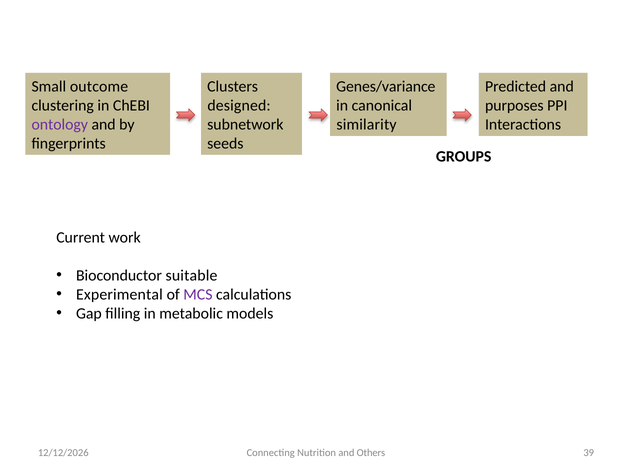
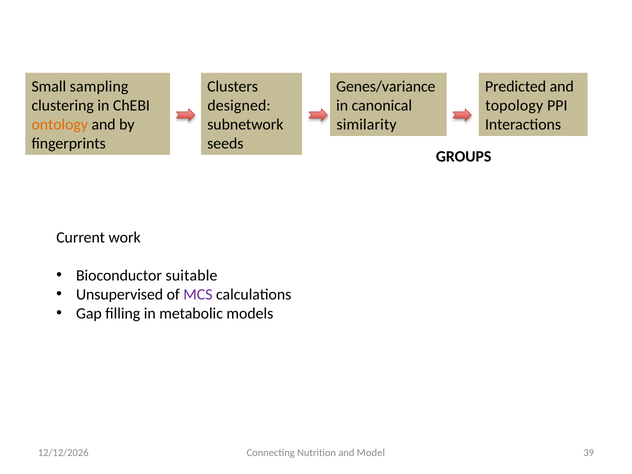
outcome: outcome -> sampling
purposes: purposes -> topology
ontology colour: purple -> orange
Experimental: Experimental -> Unsupervised
Others: Others -> Model
